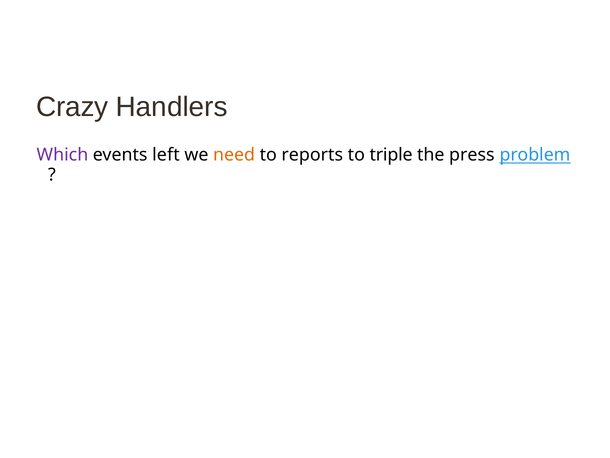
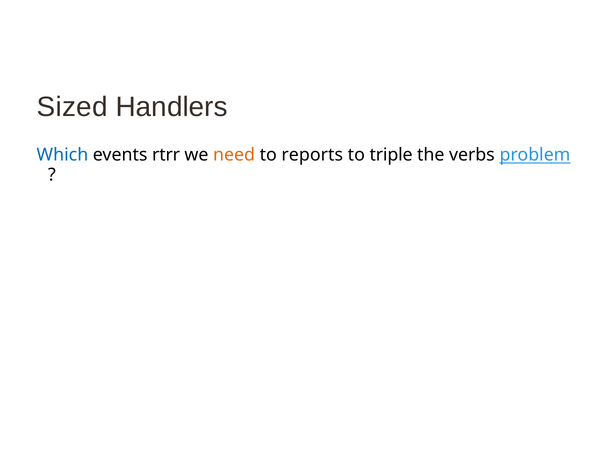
Crazy: Crazy -> Sized
Which colour: purple -> blue
left: left -> rtrr
press: press -> verbs
